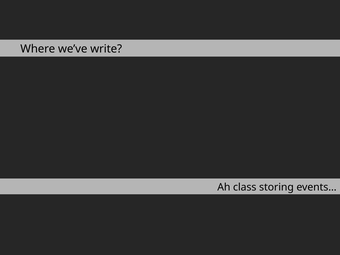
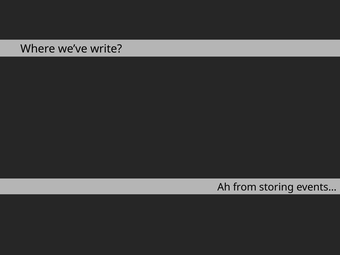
class: class -> from
